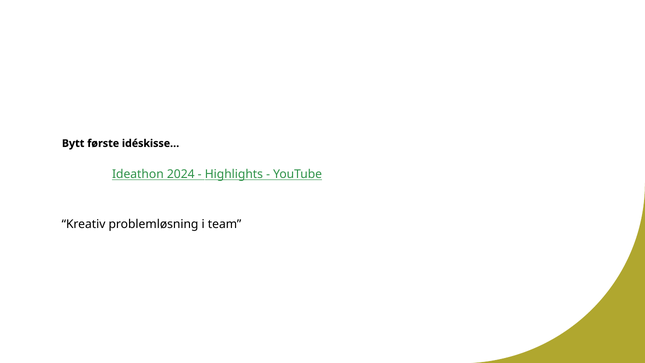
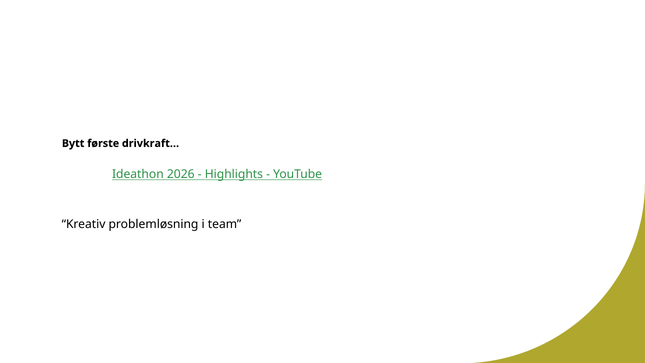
idéskisse…: idéskisse… -> drivkraft…
2024: 2024 -> 2026
